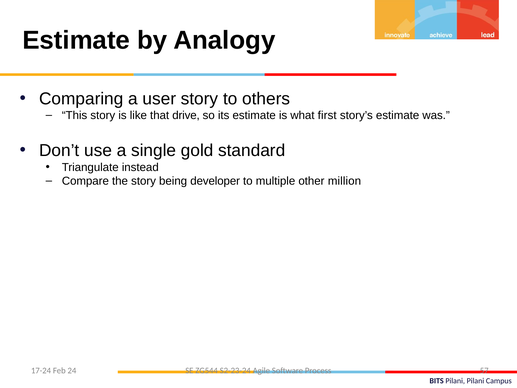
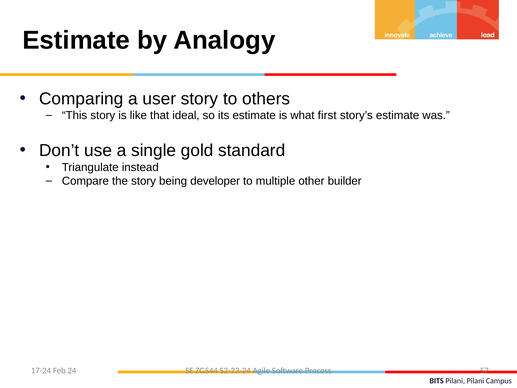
drive: drive -> ideal
million: million -> builder
